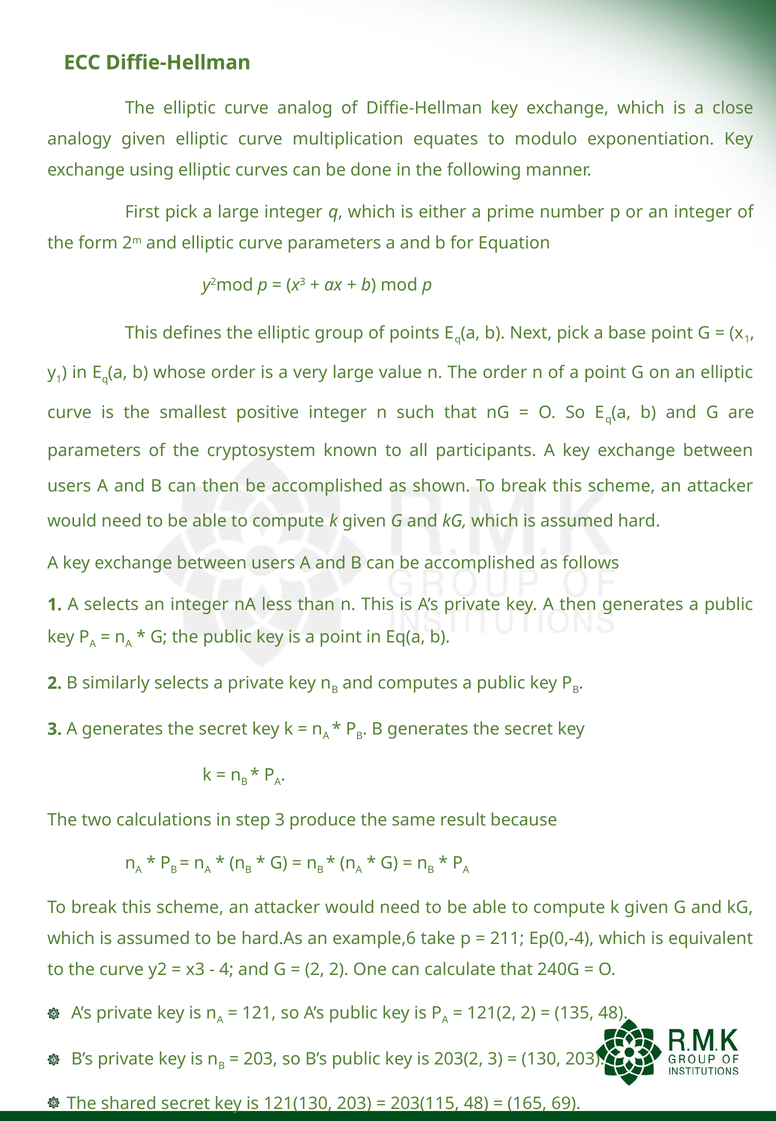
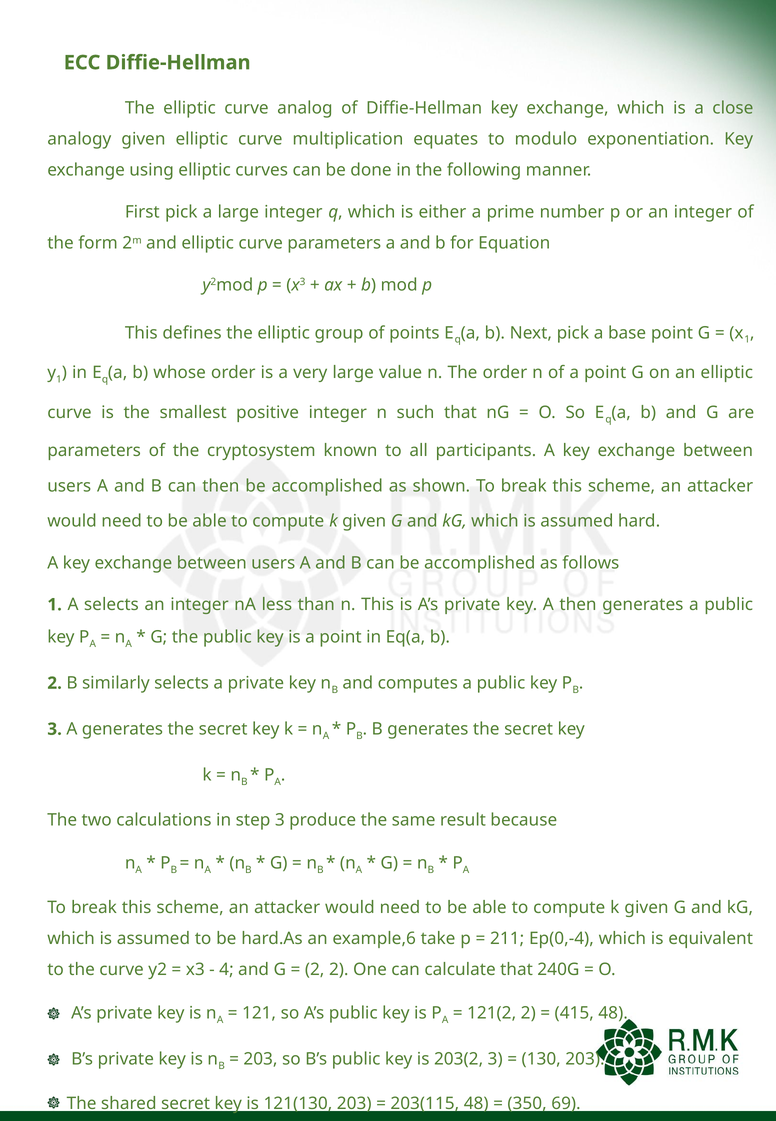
135: 135 -> 415
165: 165 -> 350
